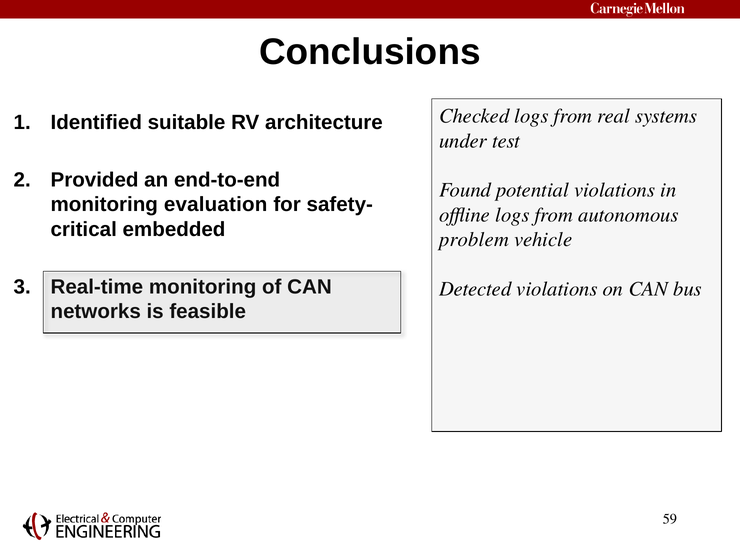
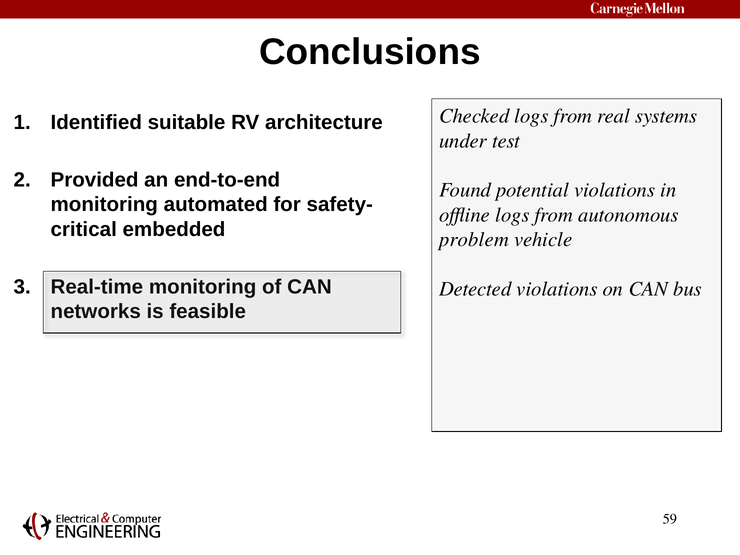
evaluation: evaluation -> automated
